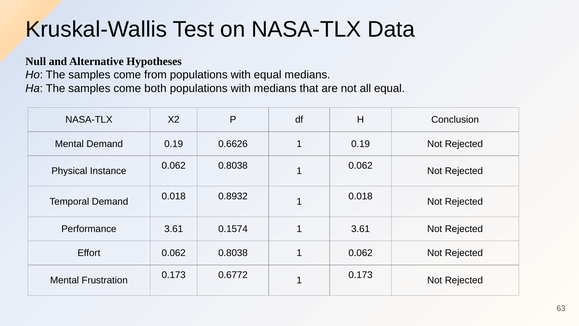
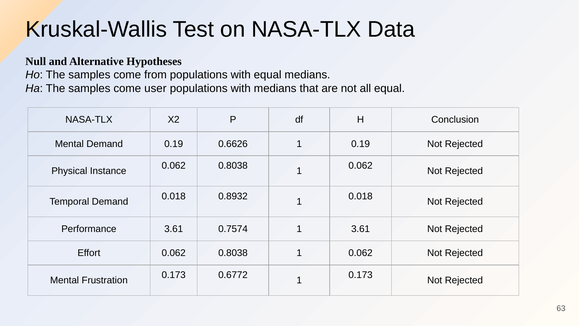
both: both -> user
0.1574: 0.1574 -> 0.7574
